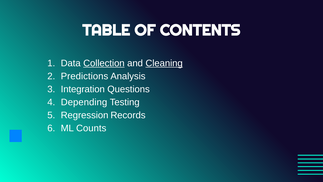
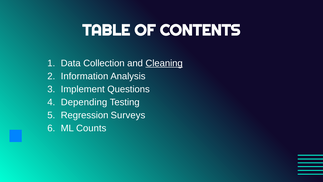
Collection underline: present -> none
Predictions: Predictions -> Information
Integration: Integration -> Implement
Records: Records -> Surveys
